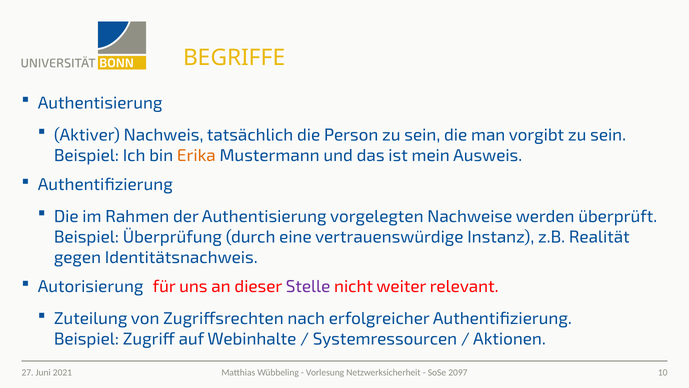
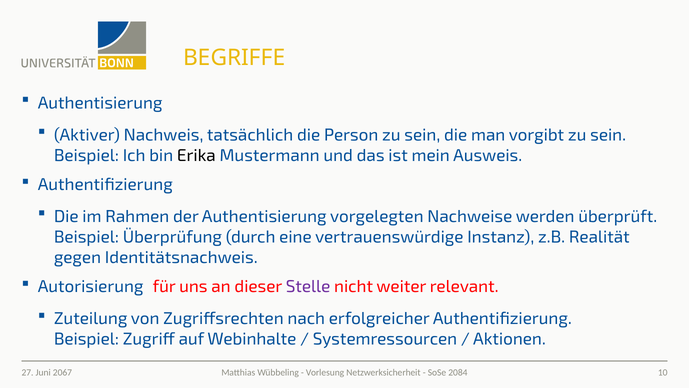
Erika colour: orange -> black
2097: 2097 -> 2084
2021: 2021 -> 2067
